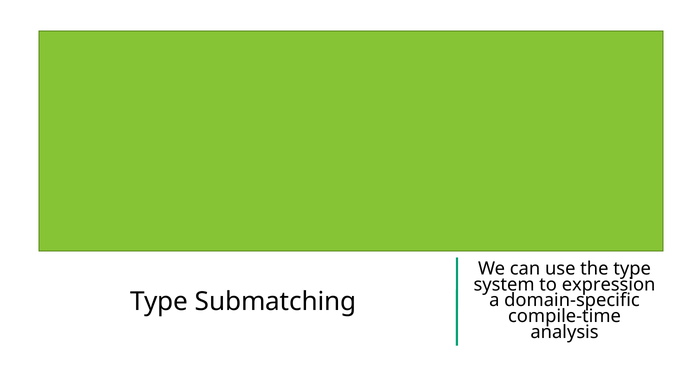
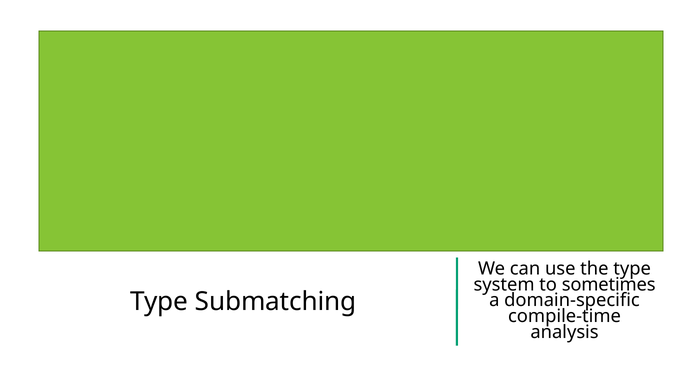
expression: expression -> sometimes
